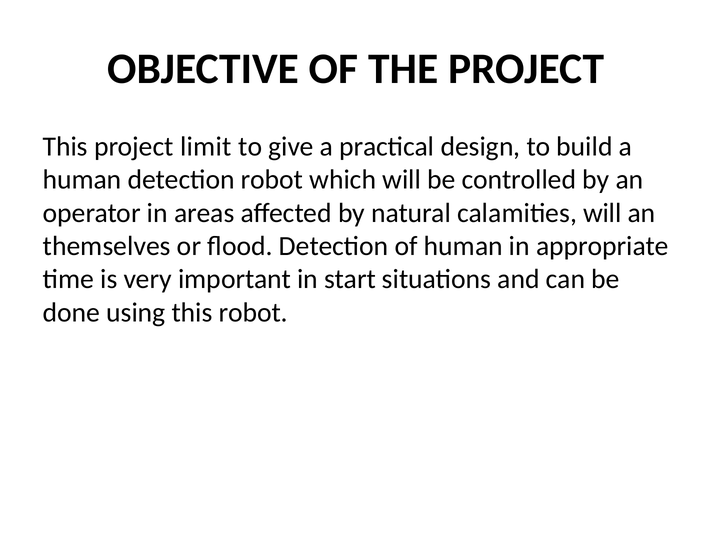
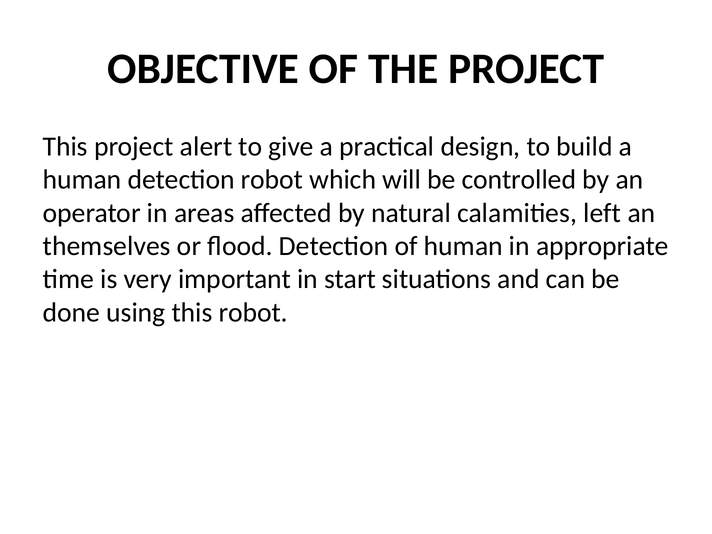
limit: limit -> alert
calamities will: will -> left
